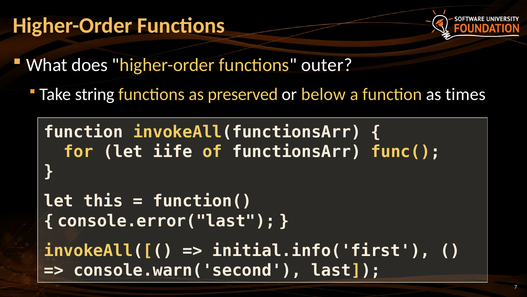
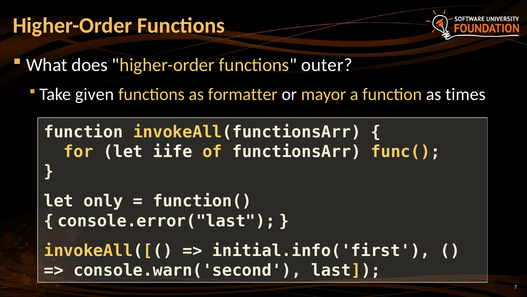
string: string -> given
preserved: preserved -> formatter
below: below -> mayor
this: this -> only
